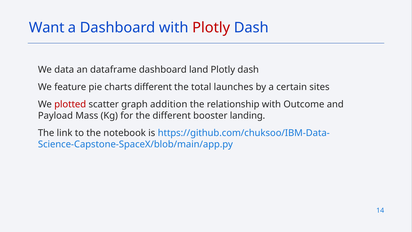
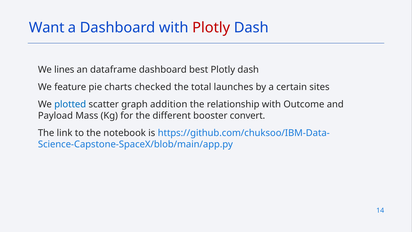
data: data -> lines
land: land -> best
charts different: different -> checked
plotted colour: red -> blue
landing: landing -> convert
